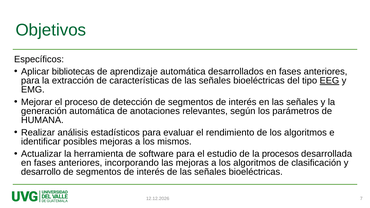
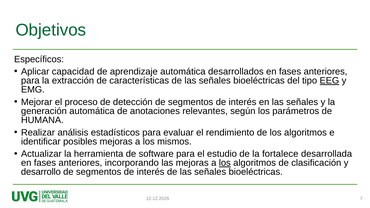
bibliotecas: bibliotecas -> capacidad
procesos: procesos -> fortalece
los at (225, 163) underline: none -> present
